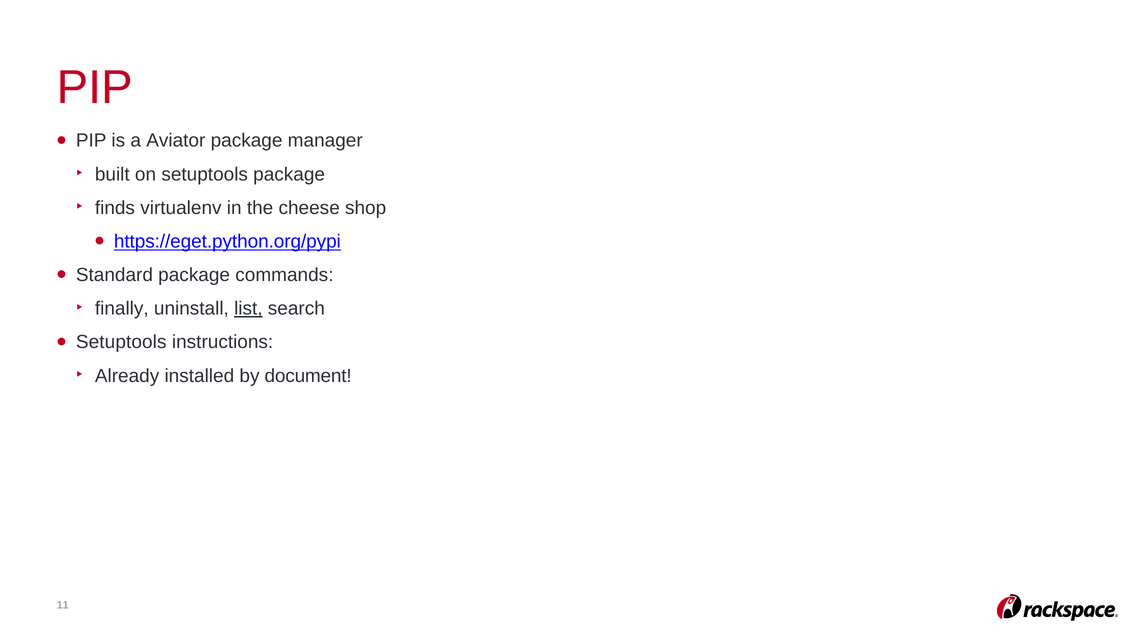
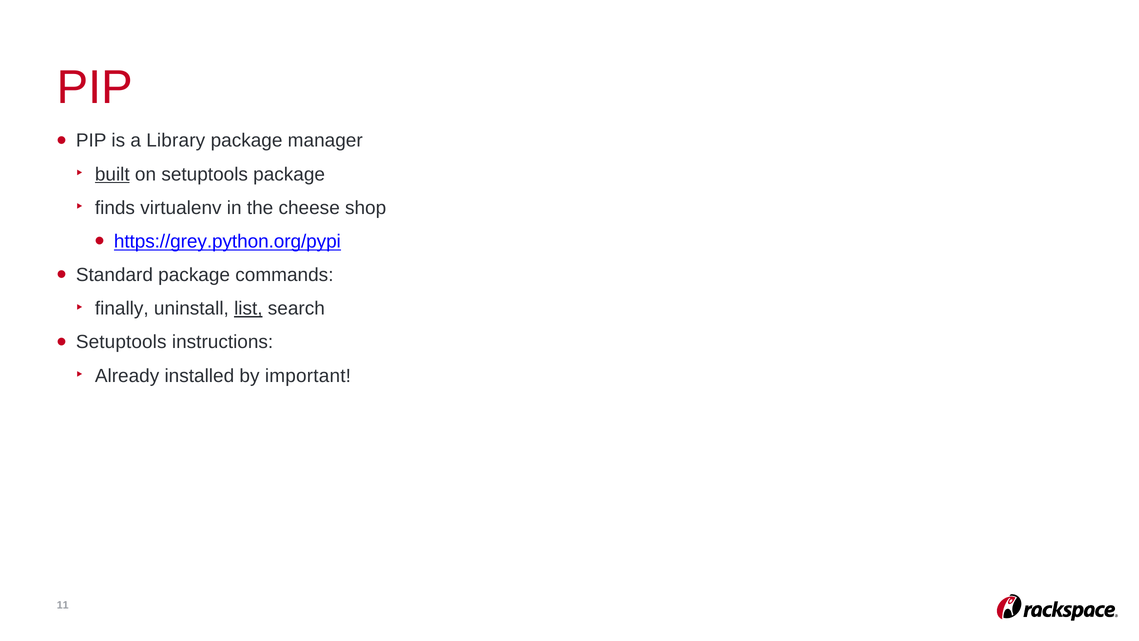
Aviator: Aviator -> Library
built underline: none -> present
https://eget.python.org/pypi: https://eget.python.org/pypi -> https://grey.python.org/pypi
document: document -> important
